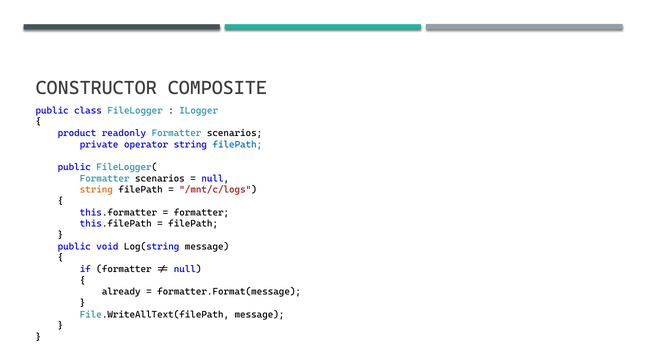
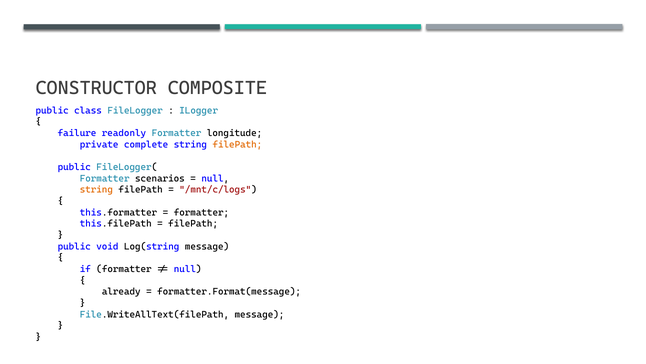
product: product -> failure
readonly Formatter scenarios: scenarios -> longitude
operator: operator -> complete
filePath at (237, 144) colour: blue -> orange
